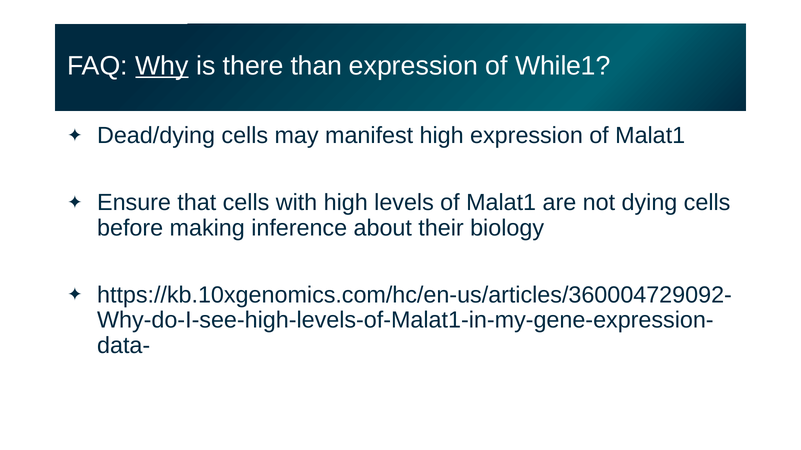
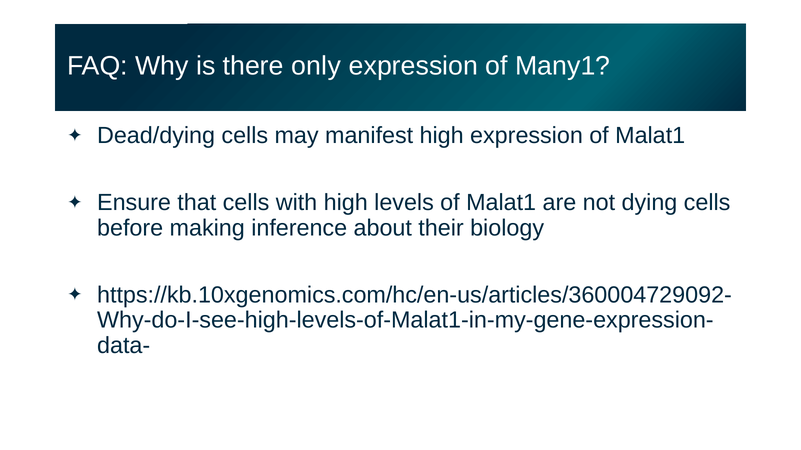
Why underline: present -> none
than: than -> only
While1: While1 -> Many1
